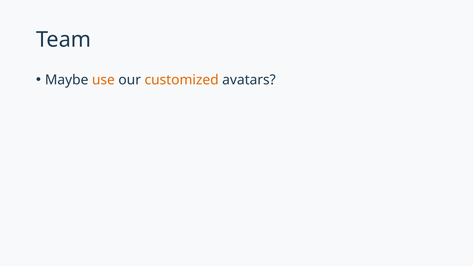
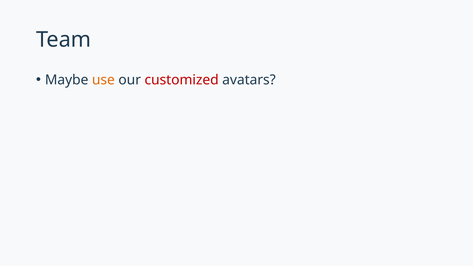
customized colour: orange -> red
